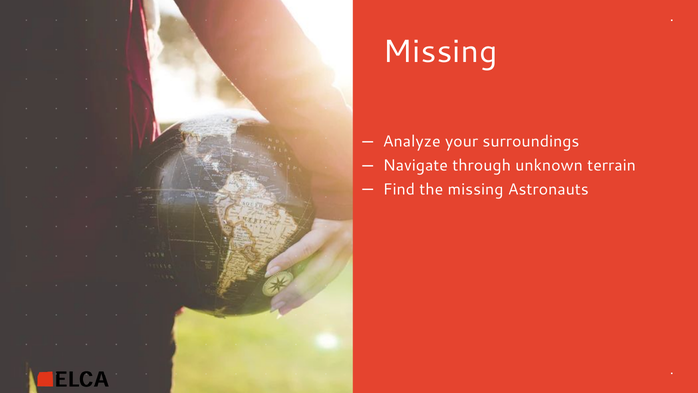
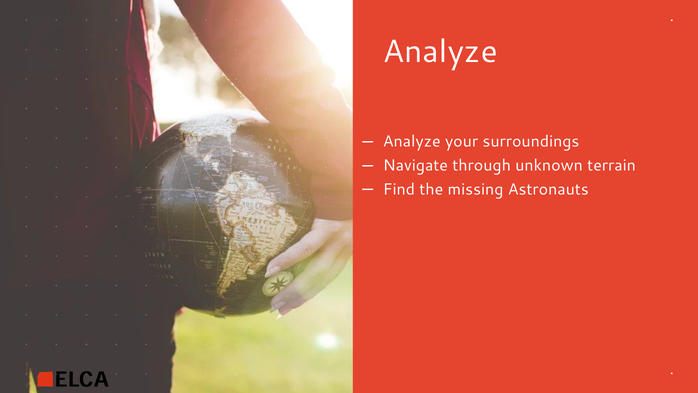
Missing at (440, 52): Missing -> Analyze
